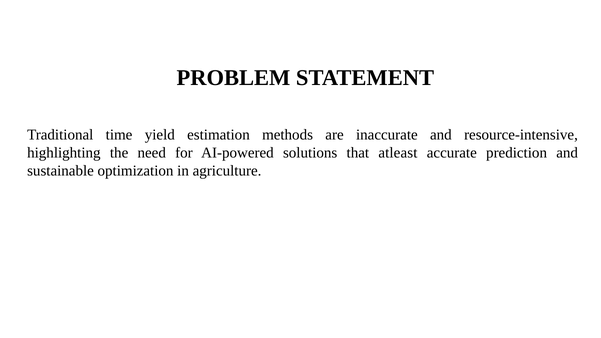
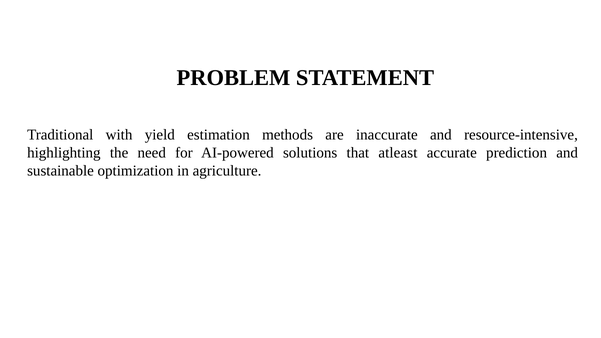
time: time -> with
